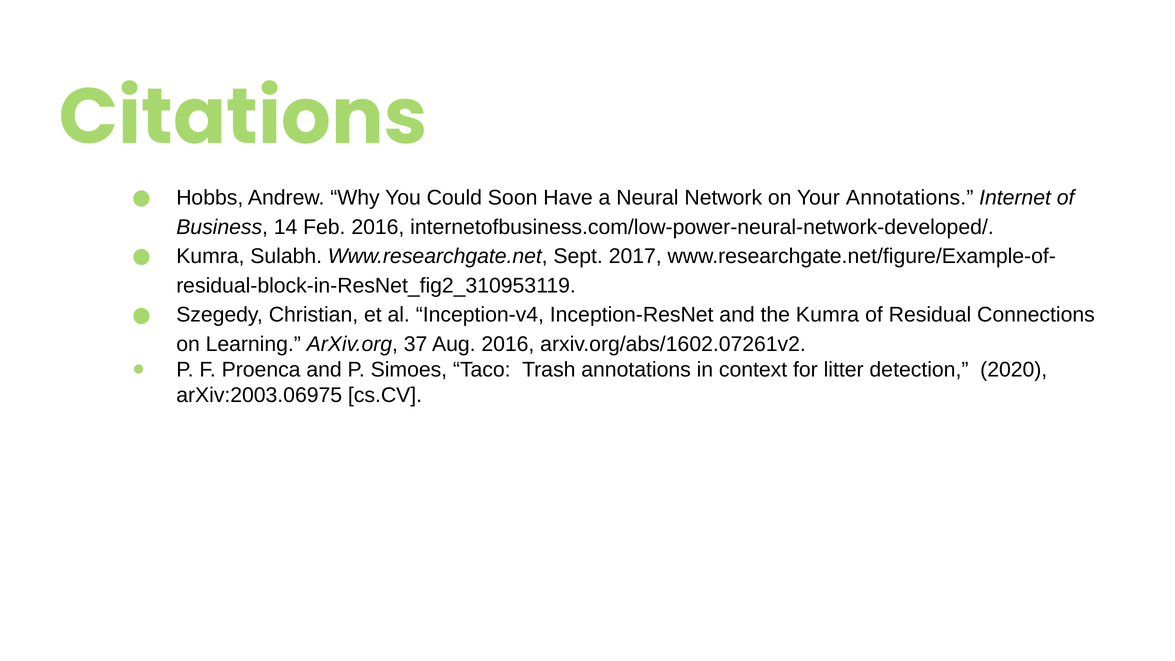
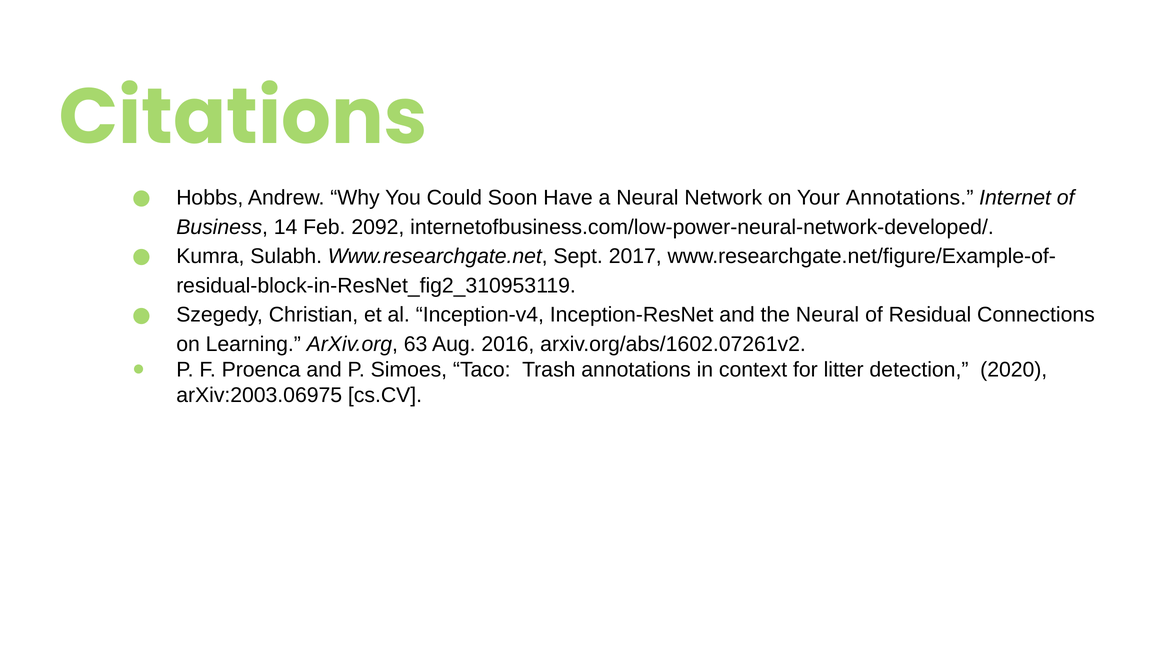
Feb 2016: 2016 -> 2092
the Kumra: Kumra -> Neural
37: 37 -> 63
